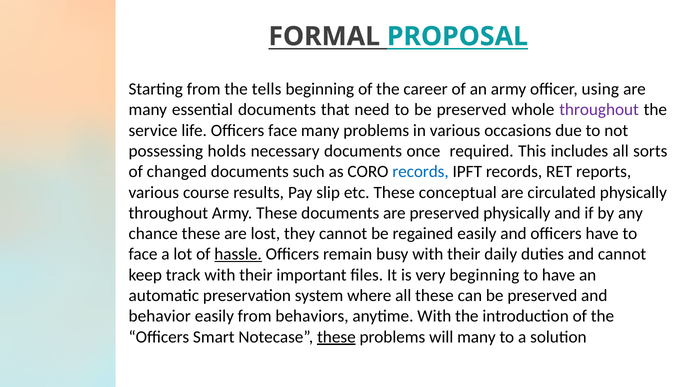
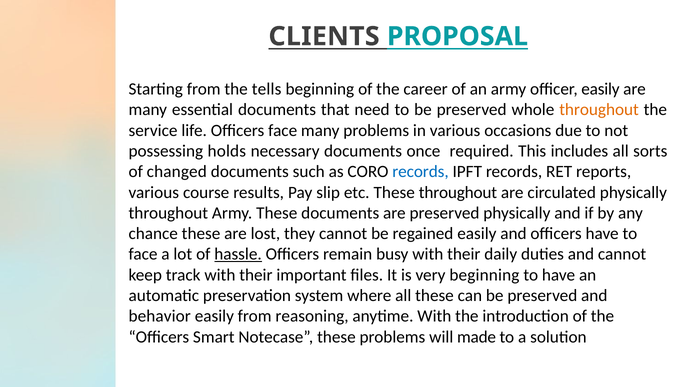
FORMAL: FORMAL -> CLIENTS
officer using: using -> easily
throughout at (599, 110) colour: purple -> orange
These conceptual: conceptual -> throughout
behaviors: behaviors -> reasoning
these at (336, 337) underline: present -> none
will many: many -> made
